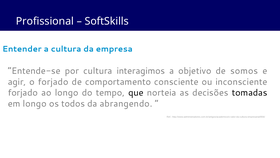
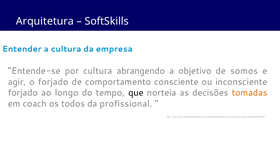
Profissional: Profissional -> Arquitetura
interagimos: interagimos -> abrangendo
tomadas colour: black -> orange
em longo: longo -> coach
abrangendo: abrangendo -> profissional
